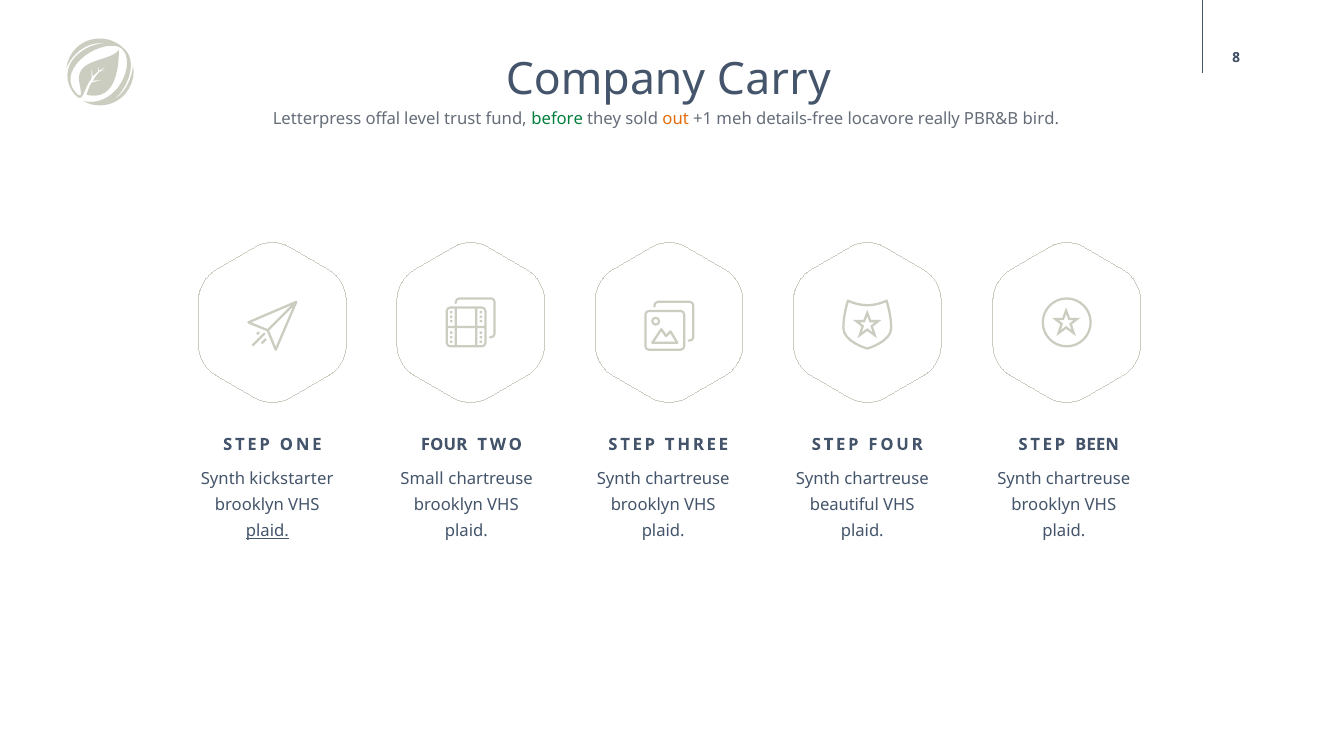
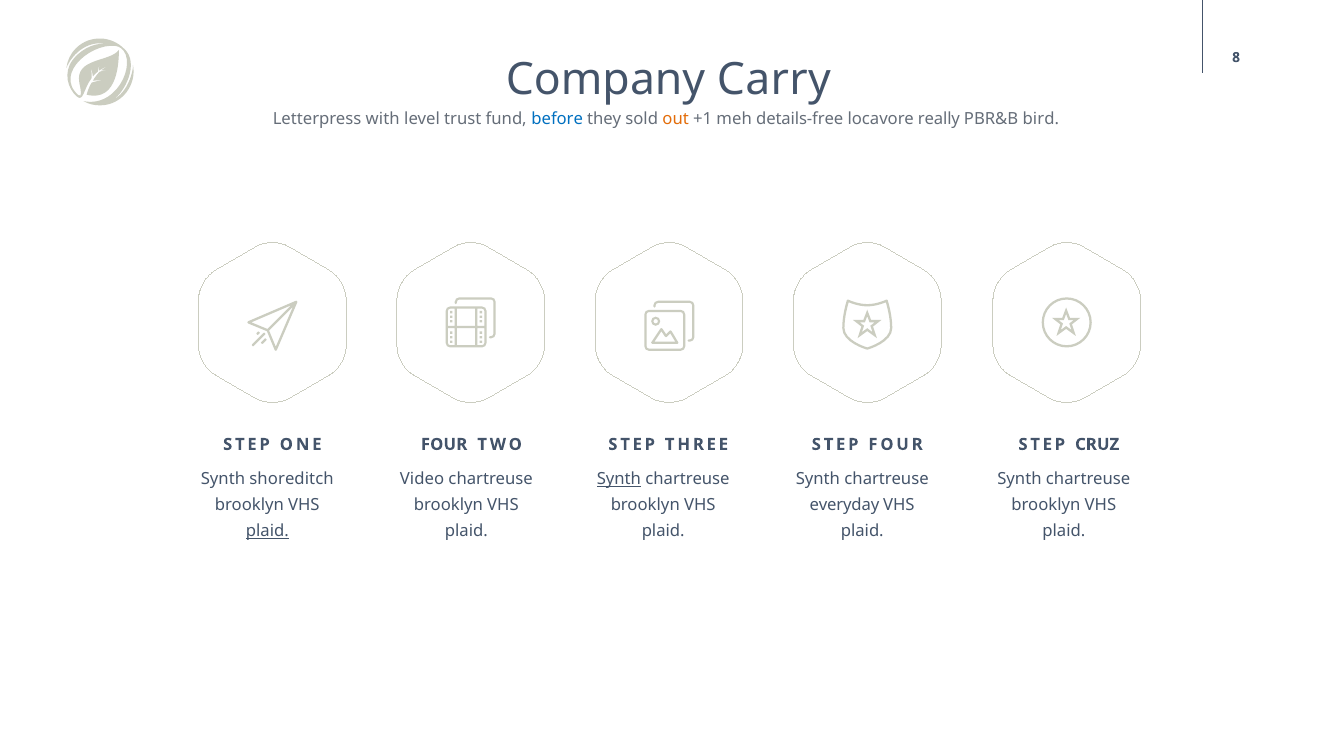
offal: offal -> with
before colour: green -> blue
BEEN: BEEN -> CRUZ
kickstarter: kickstarter -> shoreditch
Small: Small -> Video
Synth at (619, 479) underline: none -> present
beautiful: beautiful -> everyday
